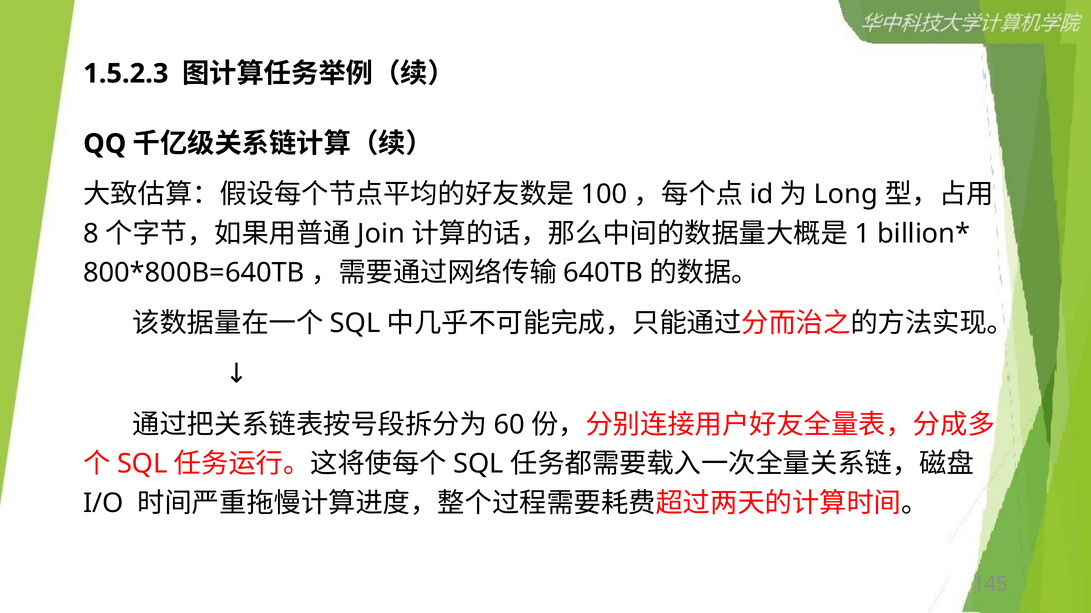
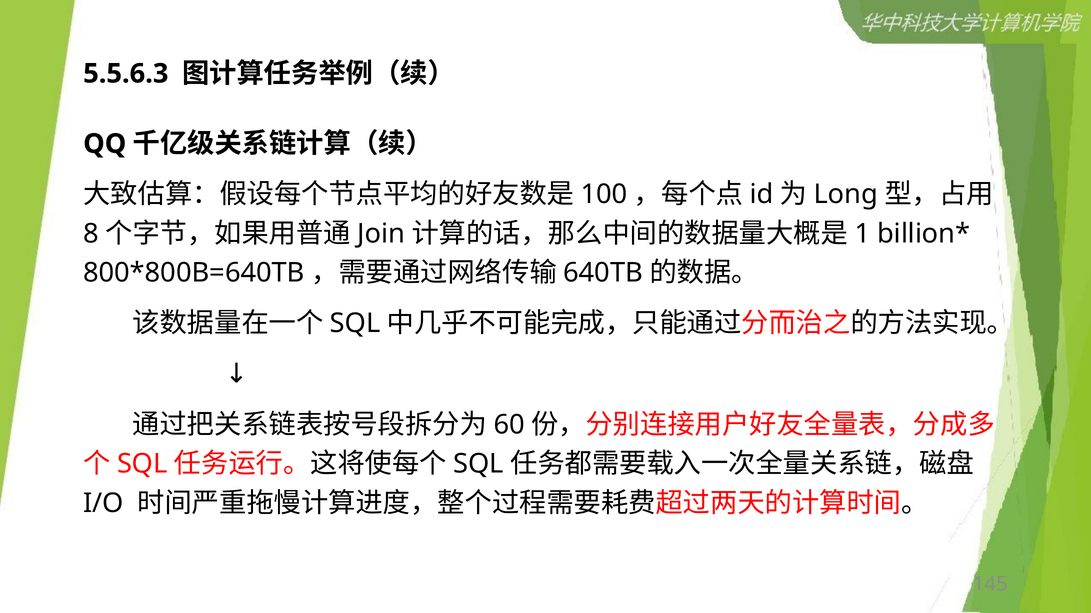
1.5.2.3: 1.5.2.3 -> 5.5.6.3
